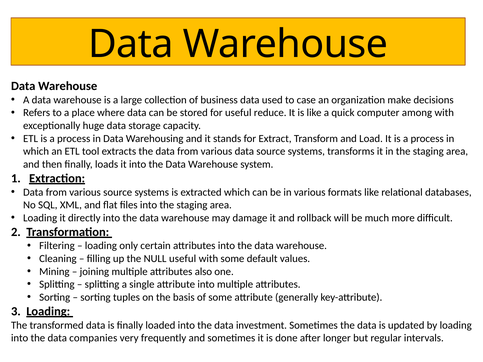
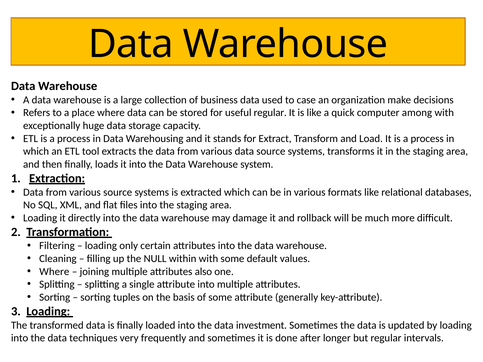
useful reduce: reduce -> regular
NULL useful: useful -> within
Mining at (54, 272): Mining -> Where
companies: companies -> techniques
